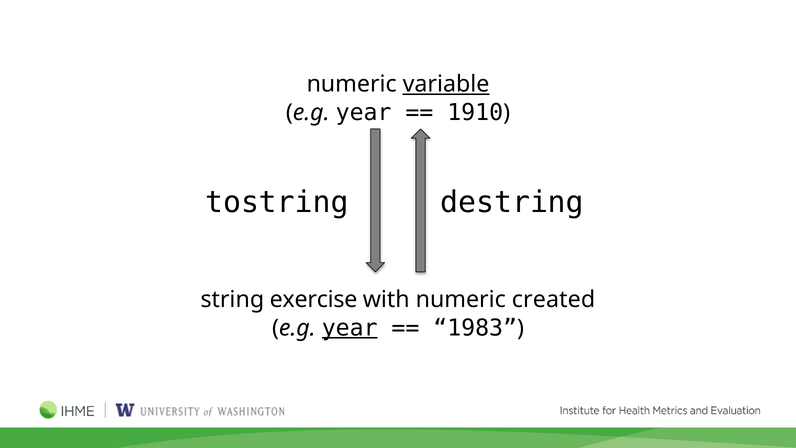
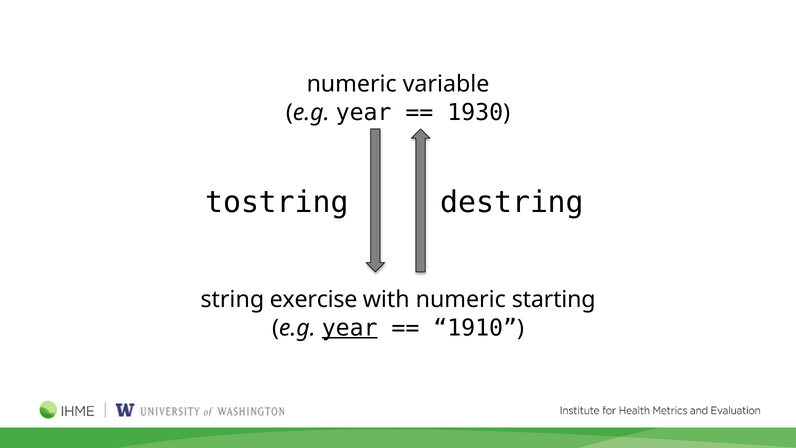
variable underline: present -> none
1910: 1910 -> 1930
created: created -> starting
1983: 1983 -> 1910
